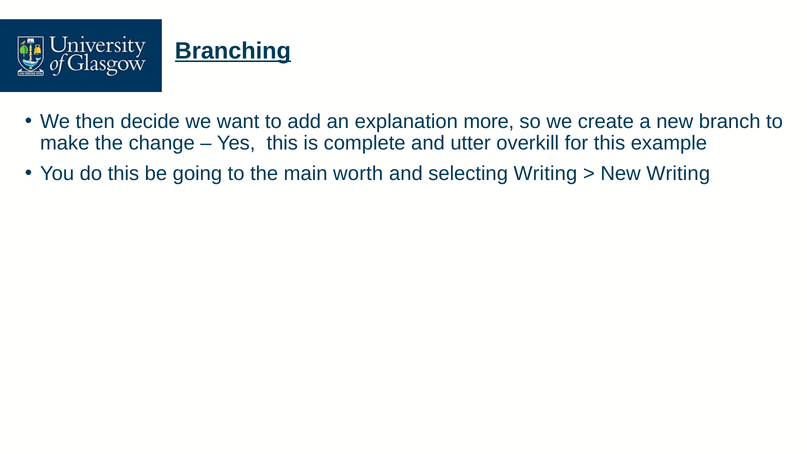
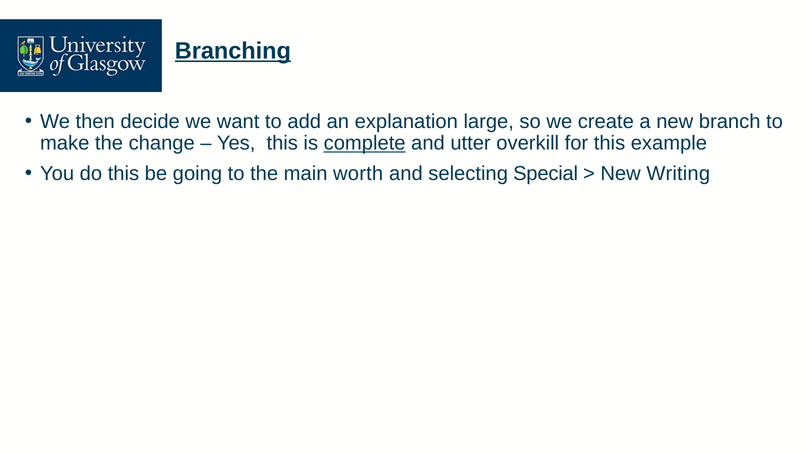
more: more -> large
complete underline: none -> present
selecting Writing: Writing -> Special
